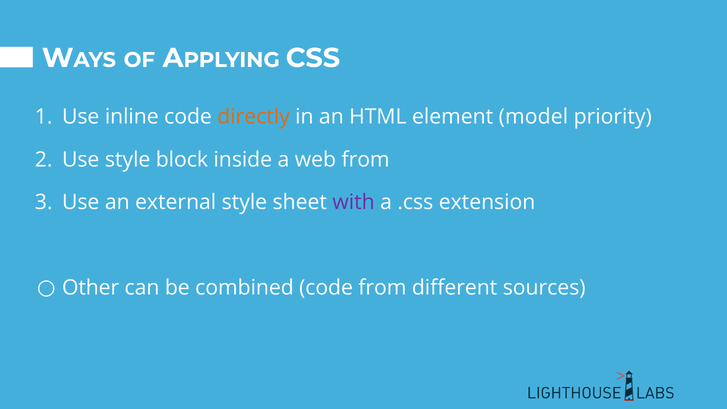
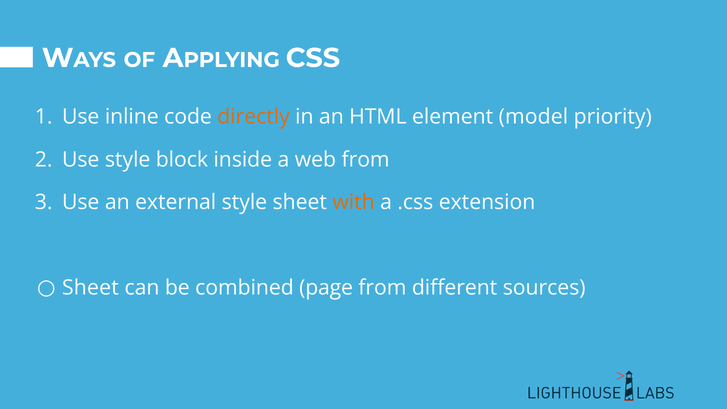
with colour: purple -> orange
Other at (91, 288): Other -> Sheet
combined code: code -> page
